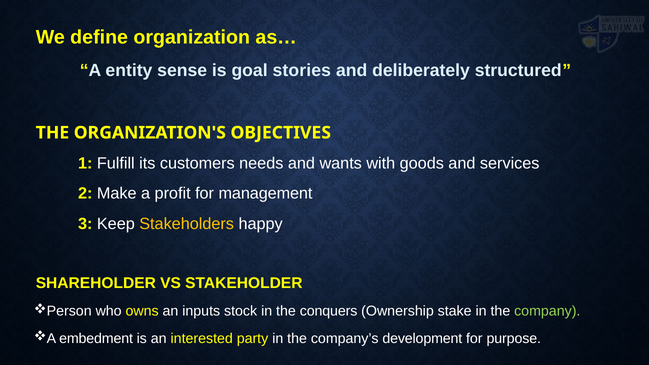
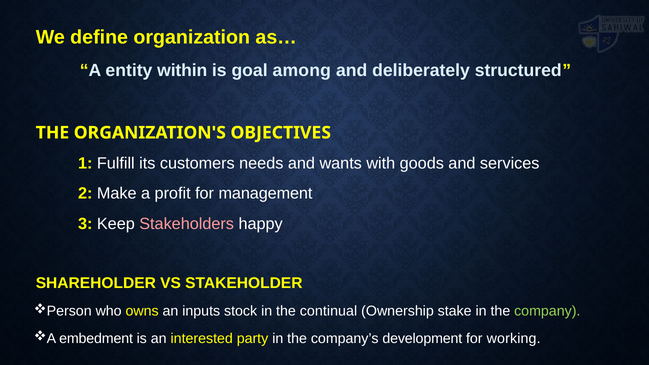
sense: sense -> within
stories: stories -> among
Stakeholders colour: yellow -> pink
conquers: conquers -> continual
purpose: purpose -> working
